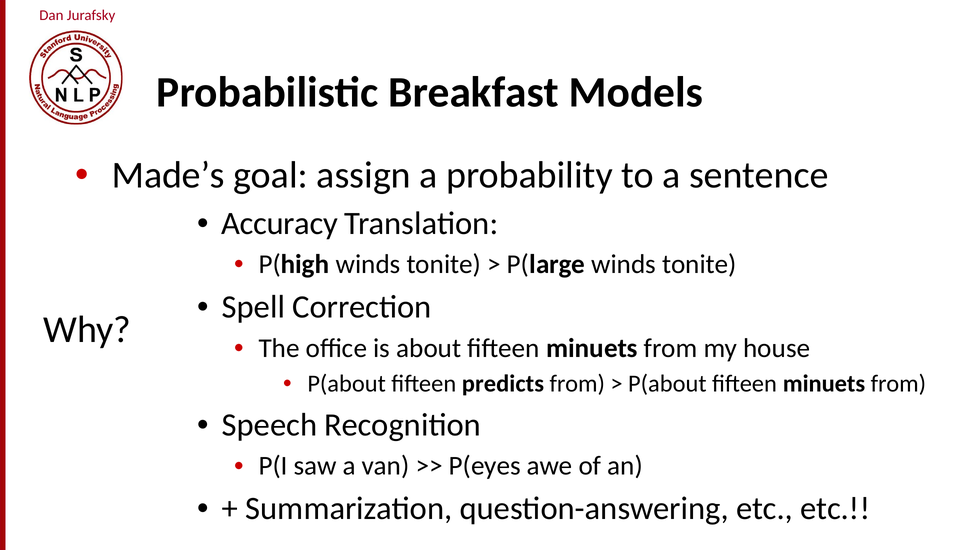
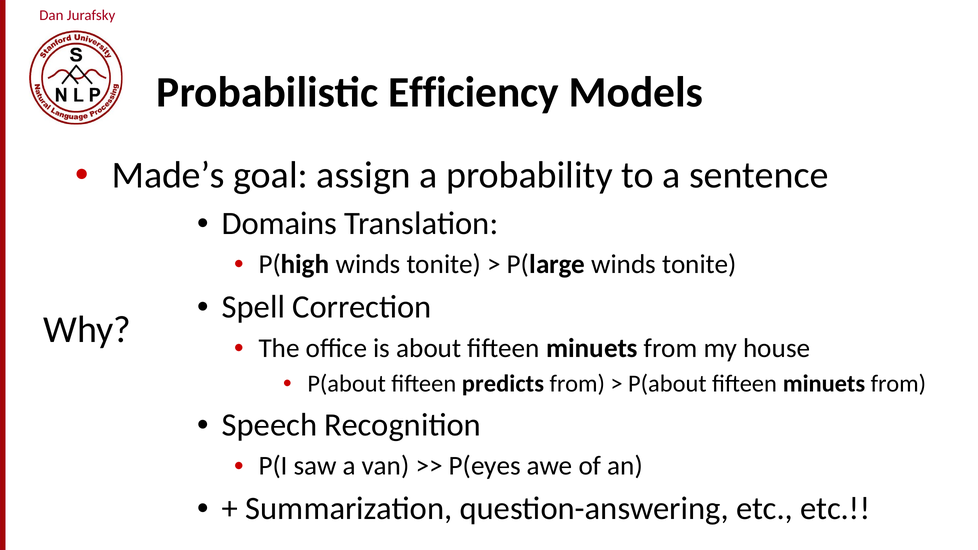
Breakfast: Breakfast -> Efficiency
Accuracy: Accuracy -> Domains
